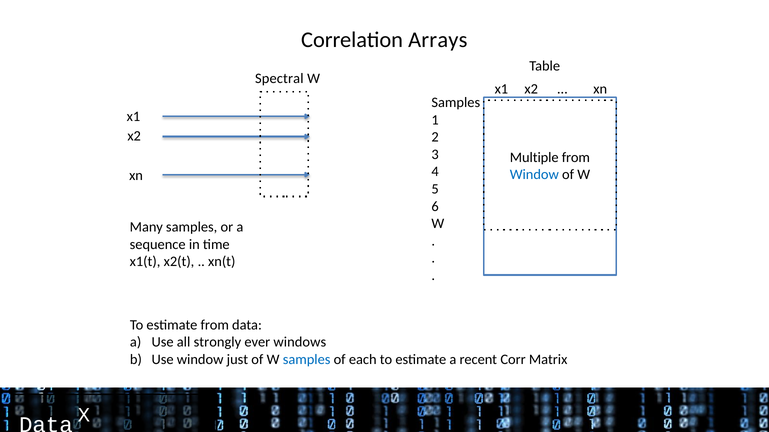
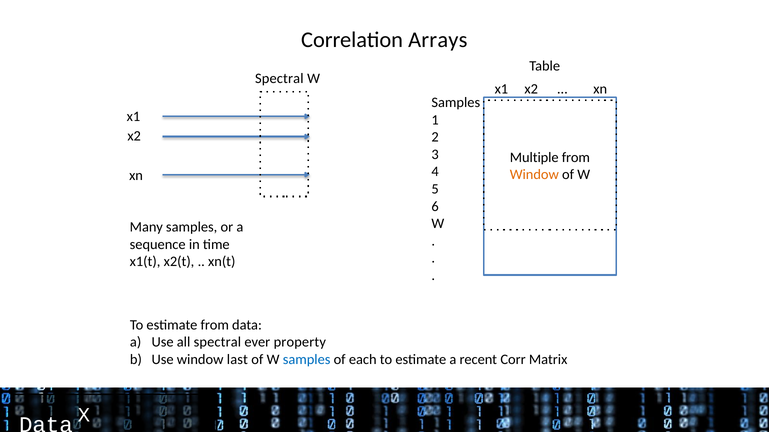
Window at (534, 175) colour: blue -> orange
all strongly: strongly -> spectral
windows: windows -> property
just: just -> last
